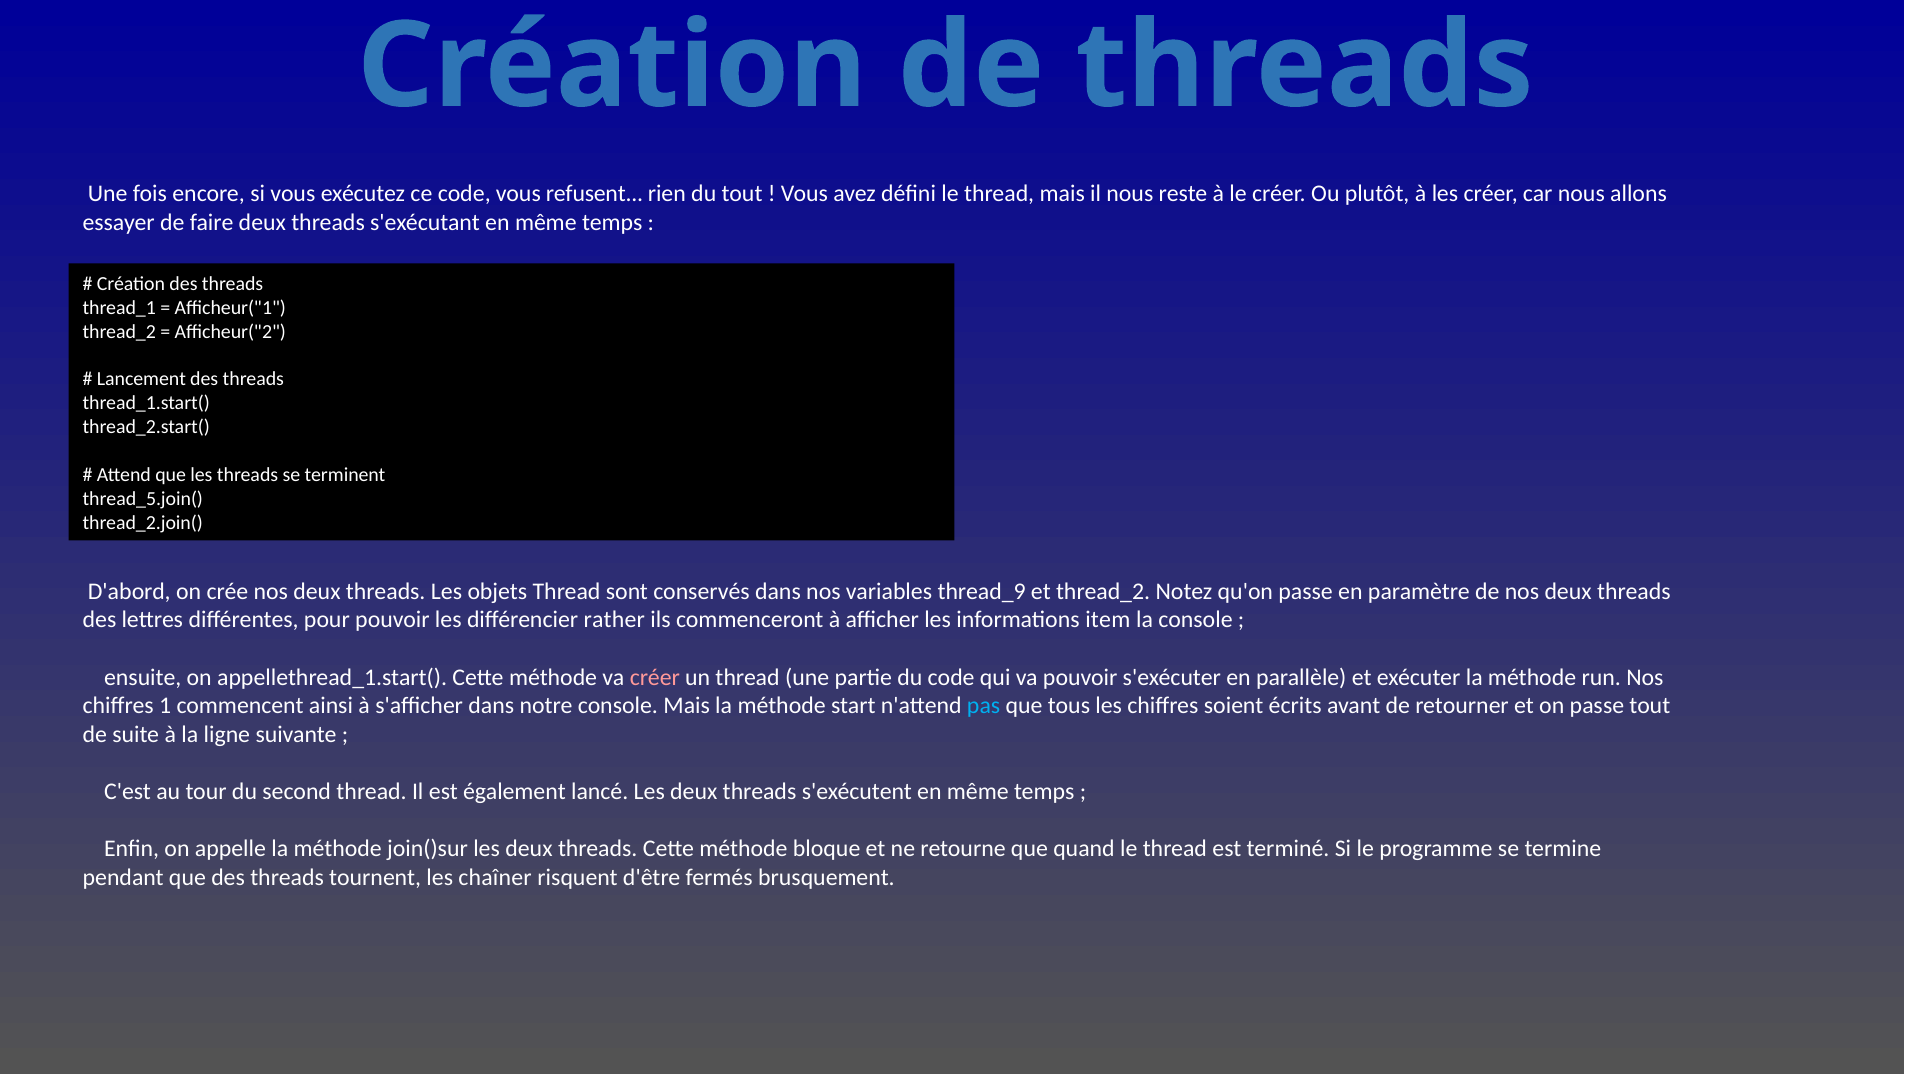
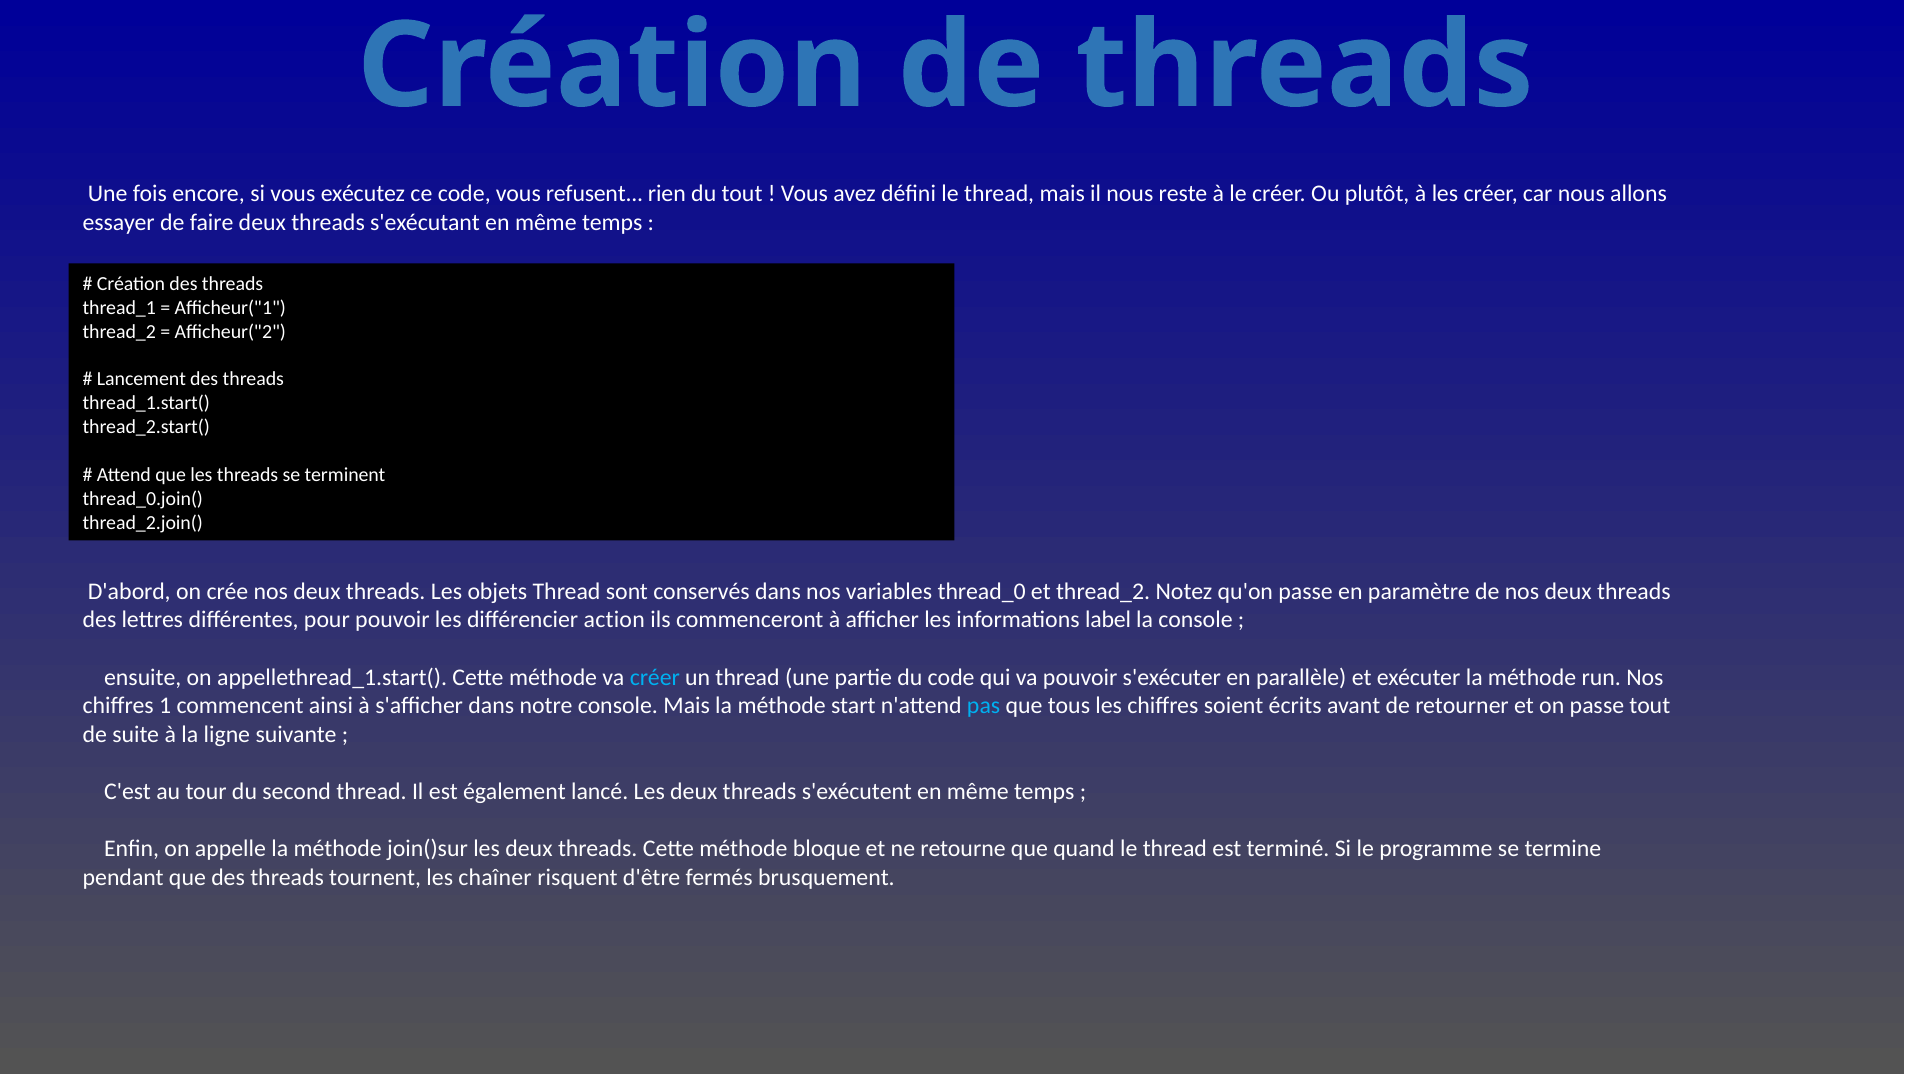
thread_5.join(: thread_5.join( -> thread_0.join(
thread_9: thread_9 -> thread_0
rather: rather -> action
item: item -> label
créer at (655, 677) colour: pink -> light blue
